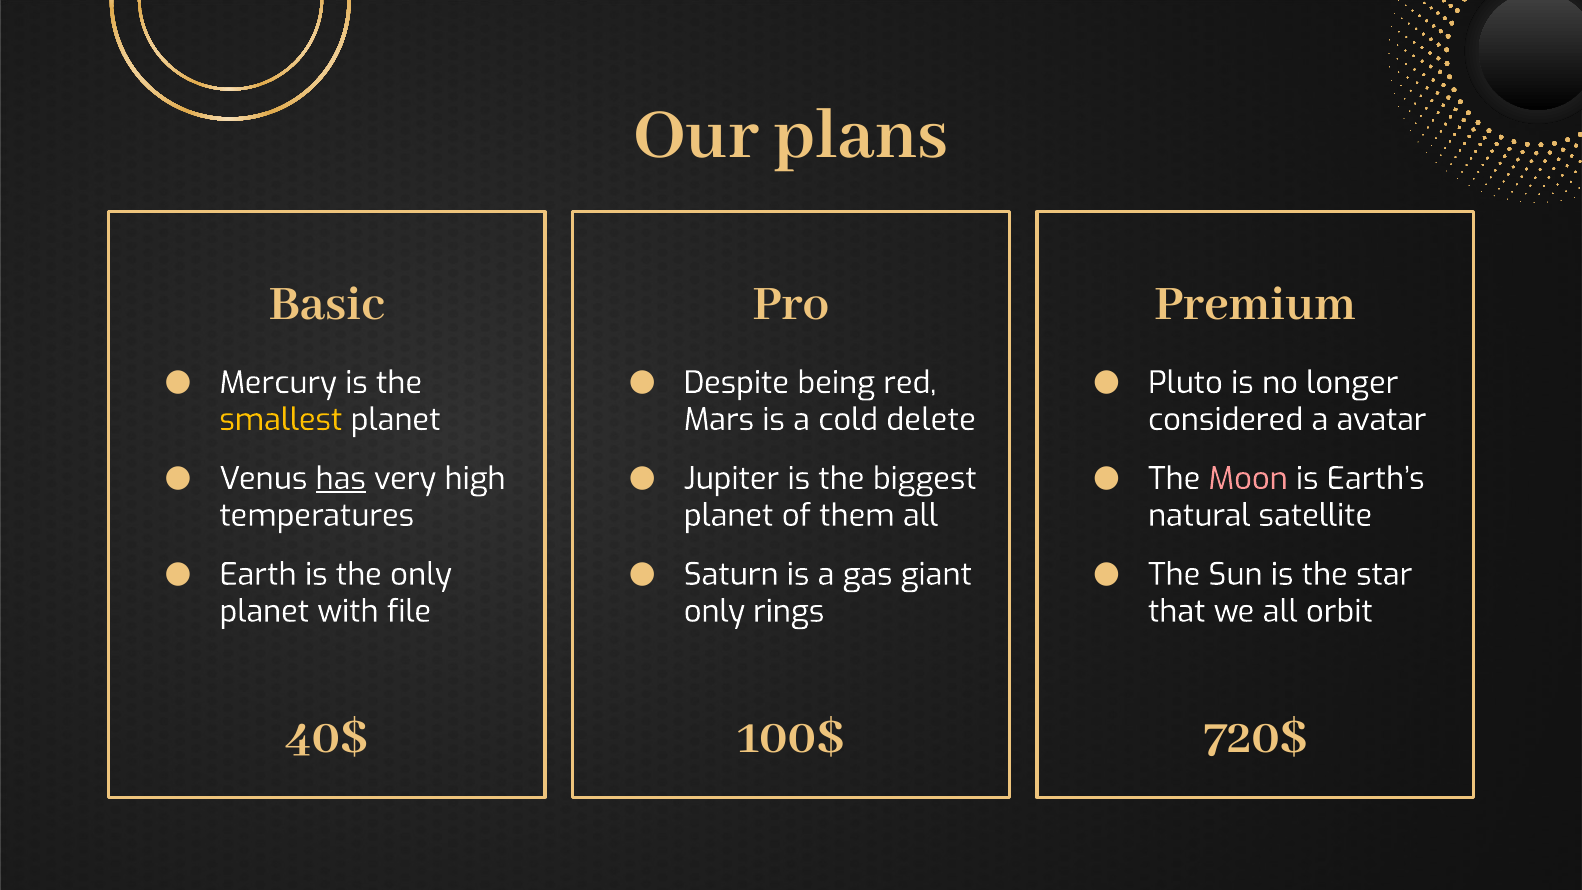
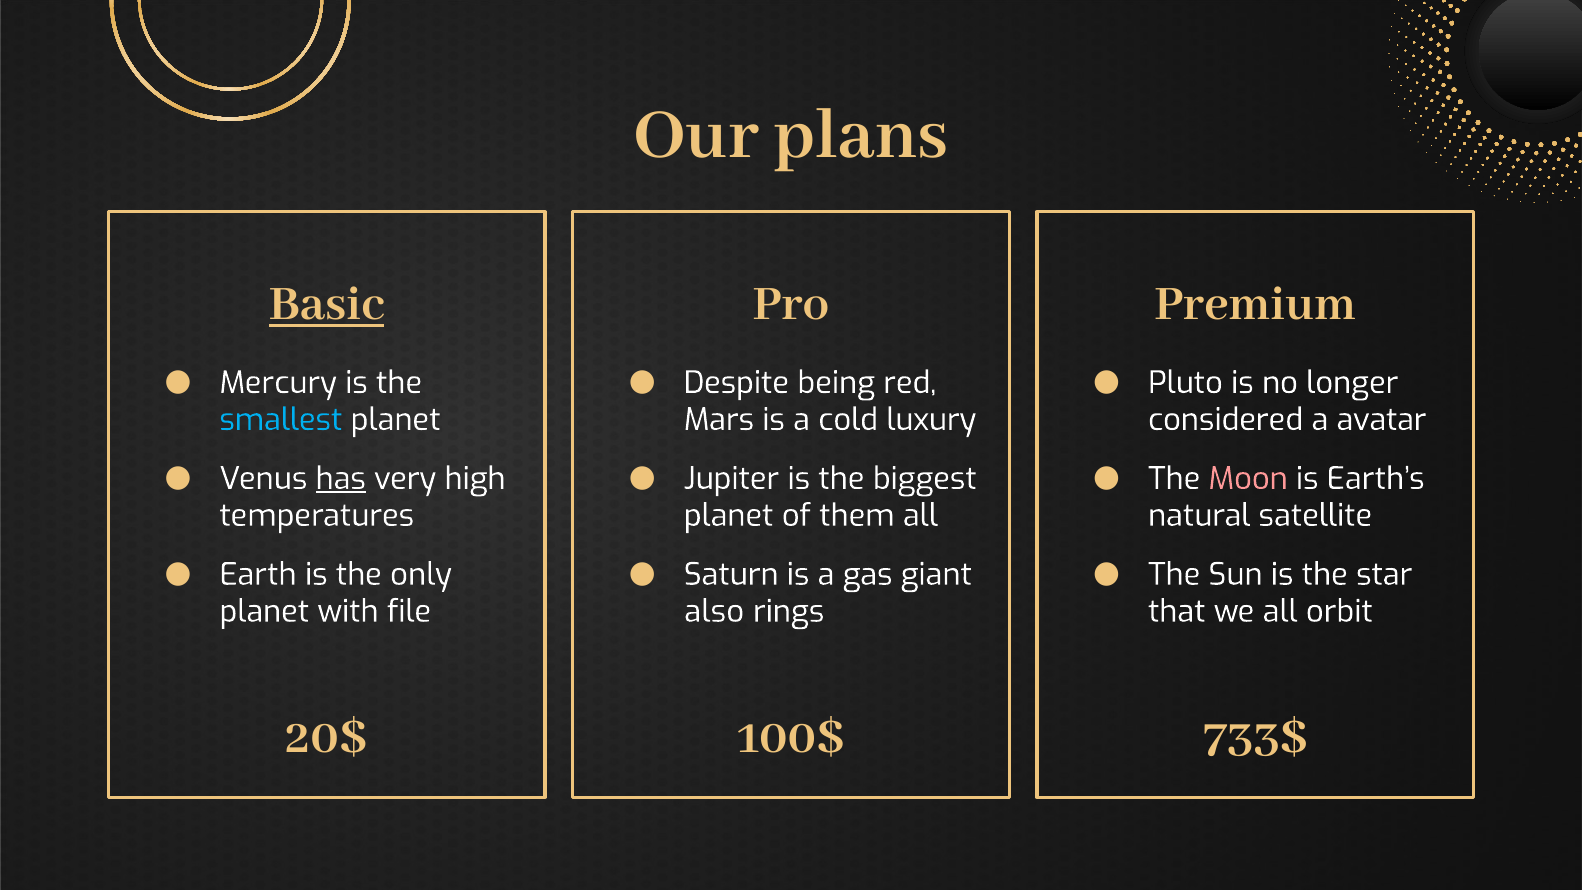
Basic underline: none -> present
smallest colour: yellow -> light blue
delete: delete -> luxury
only at (714, 611): only -> also
40$: 40$ -> 20$
720$: 720$ -> 733$
